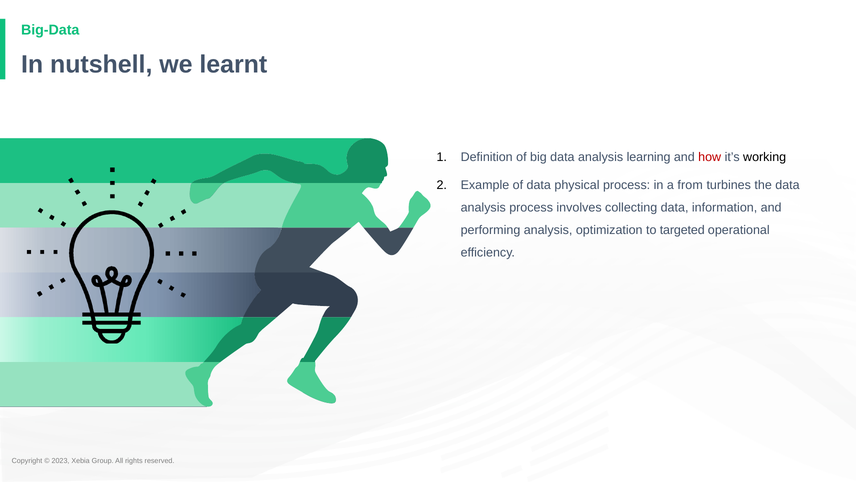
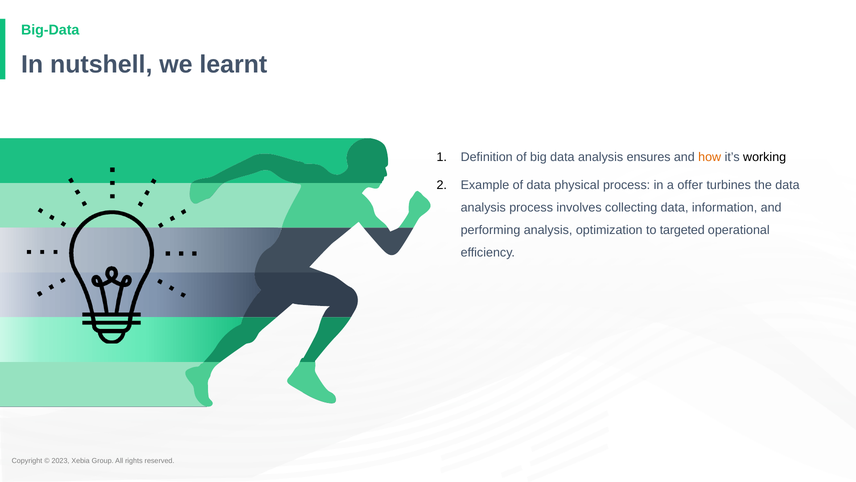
learning: learning -> ensures
how colour: red -> orange
from: from -> offer
